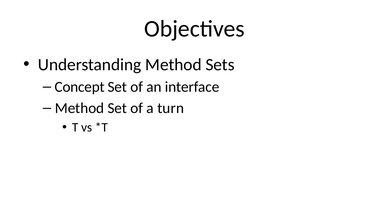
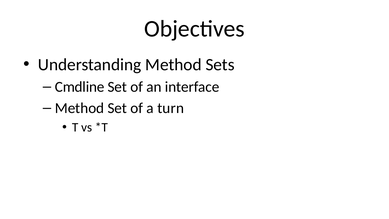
Concept: Concept -> Cmdline
